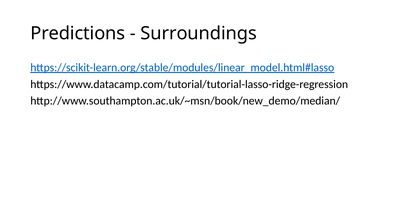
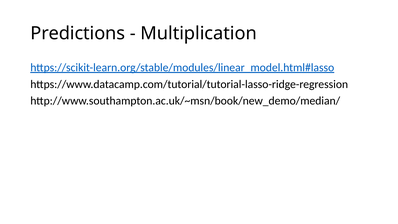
Surroundings: Surroundings -> Multiplication
